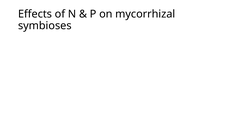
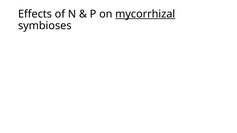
mycorrhizal underline: none -> present
